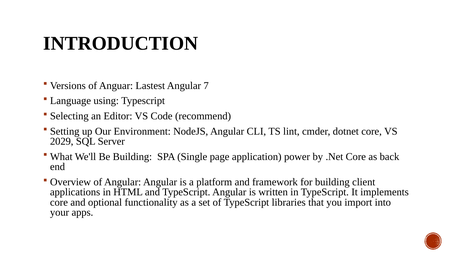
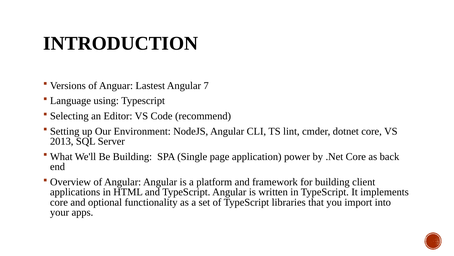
2029: 2029 -> 2013
